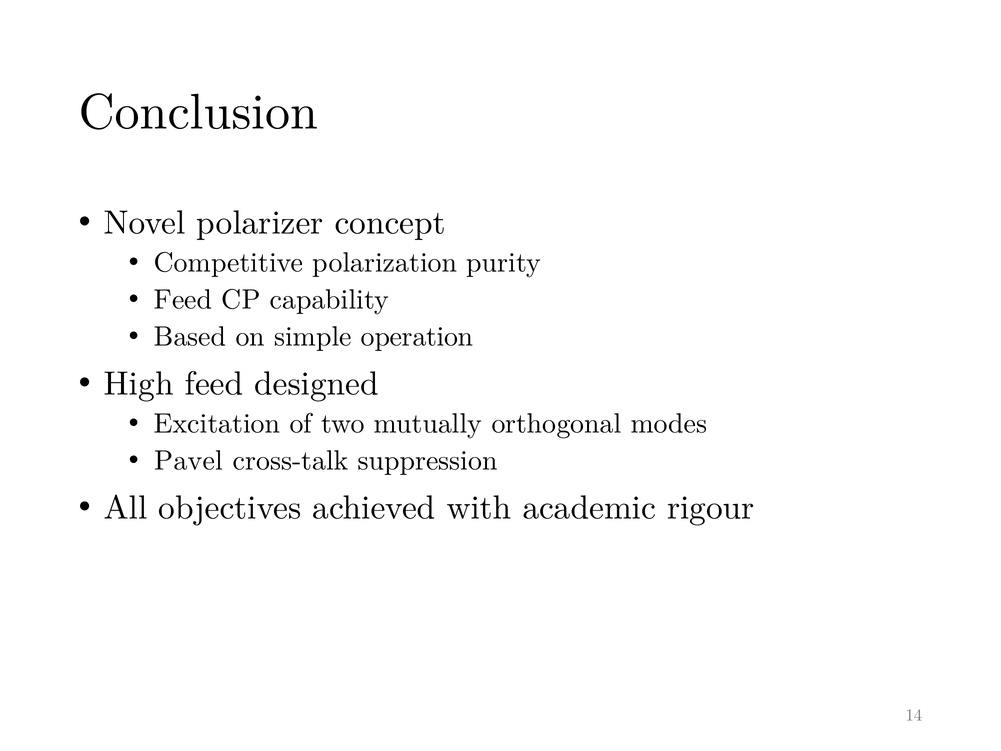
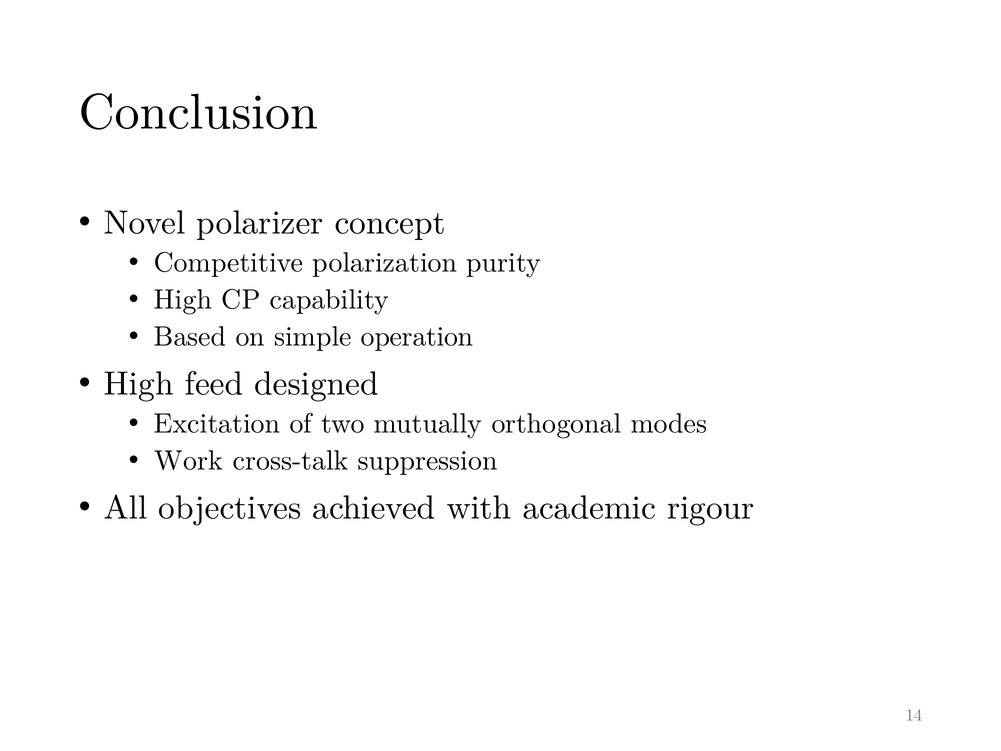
Feed at (183, 300): Feed -> High
Pavel: Pavel -> Work
